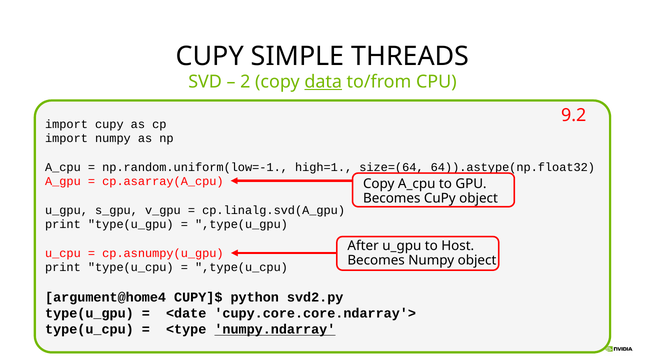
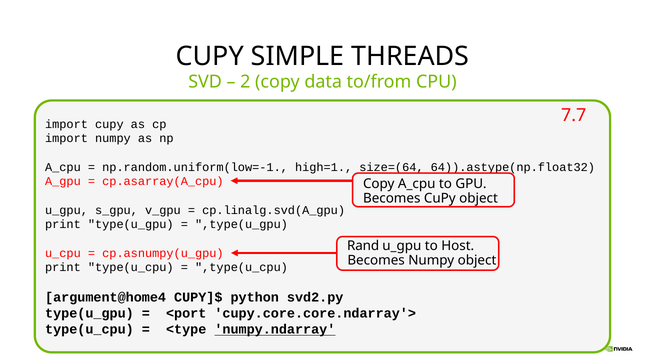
data underline: present -> none
9.2: 9.2 -> 7.7
After: After -> Rand
<date: <date -> <port
